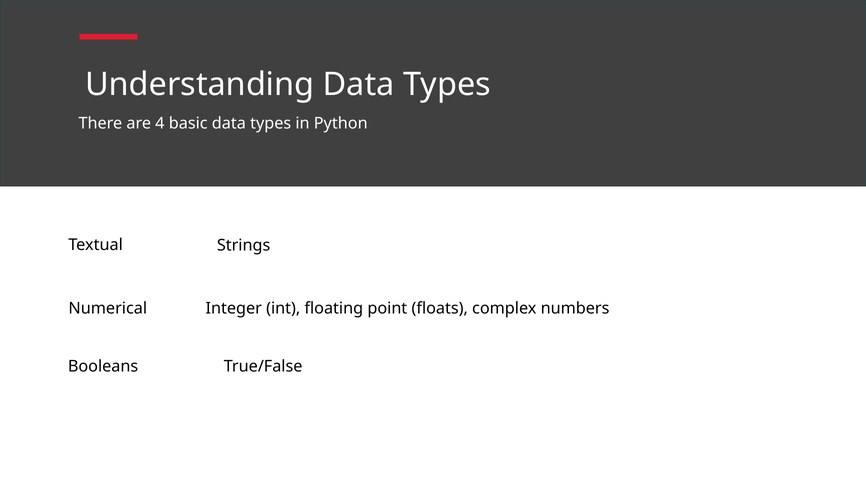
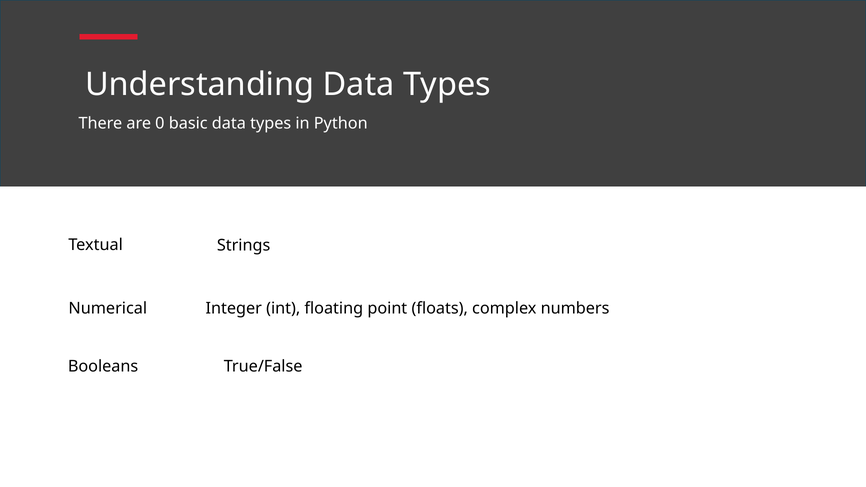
4: 4 -> 0
